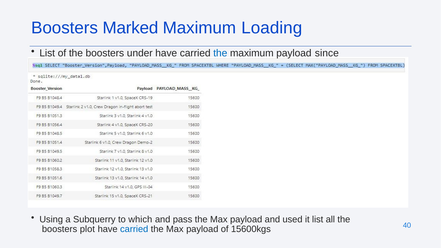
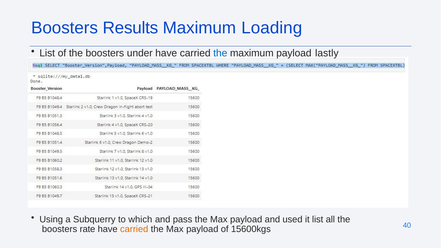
Marked: Marked -> Results
since: since -> lastly
plot: plot -> rate
carried at (134, 229) colour: blue -> orange
